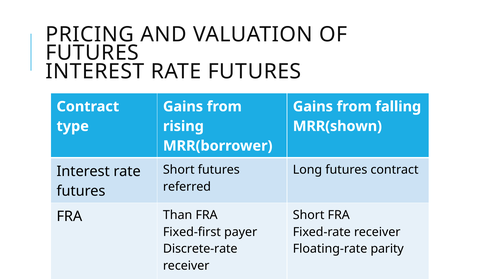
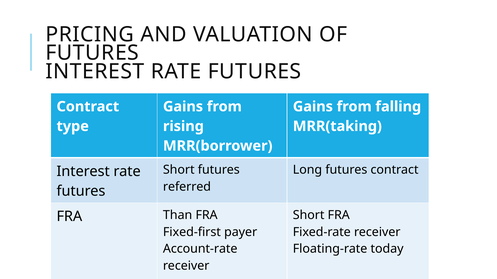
MRR(shown: MRR(shown -> MRR(taking
Discrete-rate: Discrete-rate -> Account-rate
parity: parity -> today
